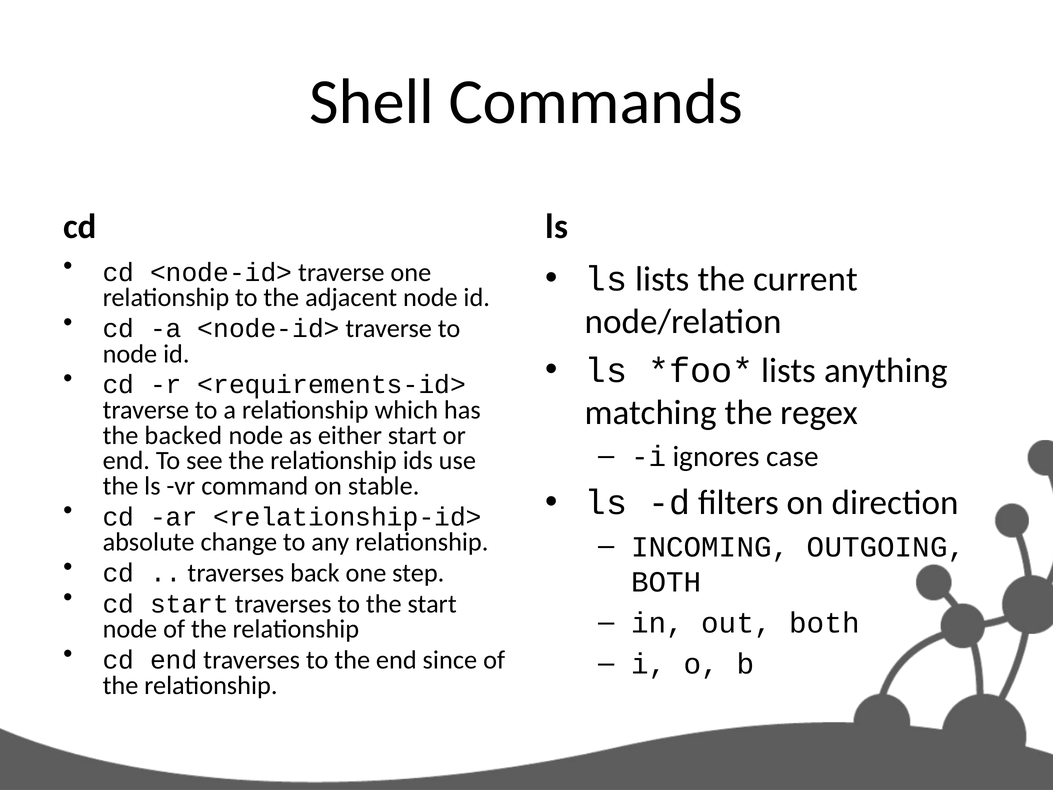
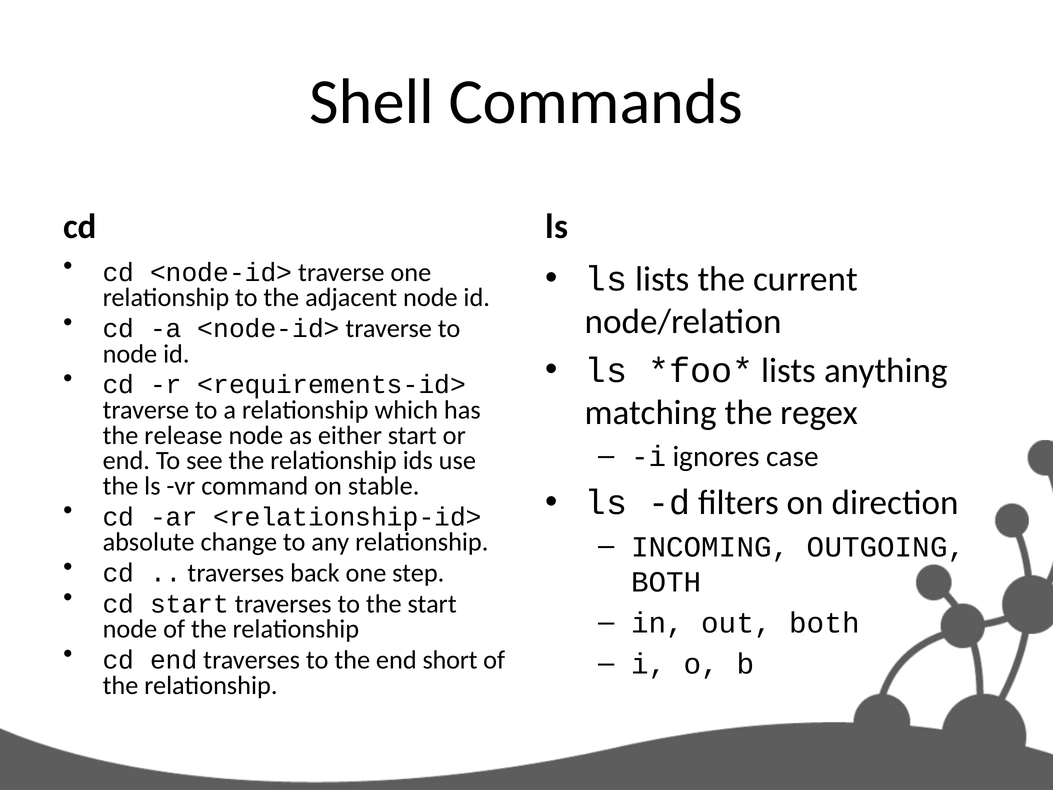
backed: backed -> release
since: since -> short
